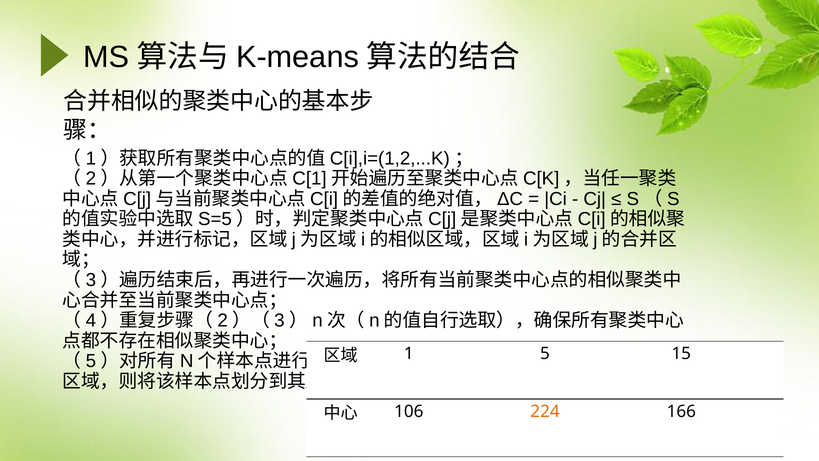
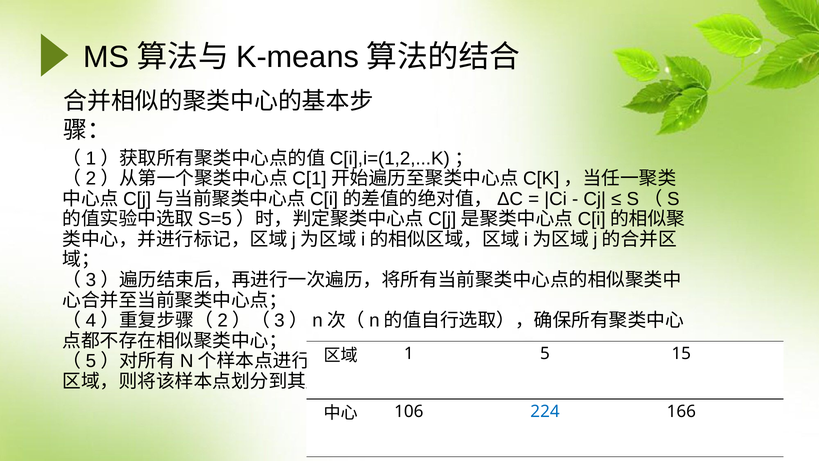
224 colour: orange -> blue
